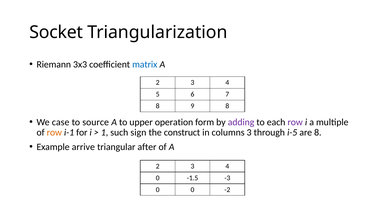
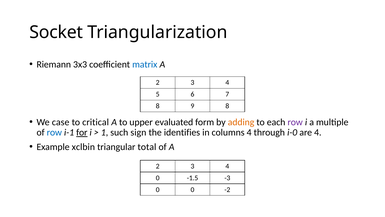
source: source -> critical
operation: operation -> evaluated
adding colour: purple -> orange
row at (54, 132) colour: orange -> blue
for underline: none -> present
construct: construct -> identifies
columns 3: 3 -> 4
i-5: i-5 -> i-0
are 8: 8 -> 4
arrive: arrive -> xclbin
after: after -> total
